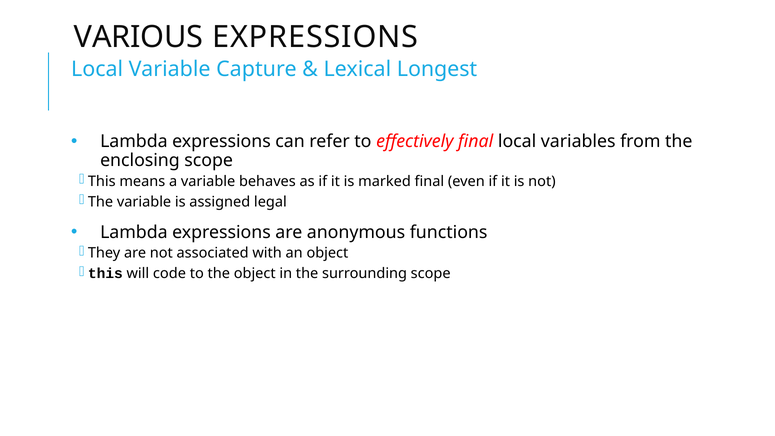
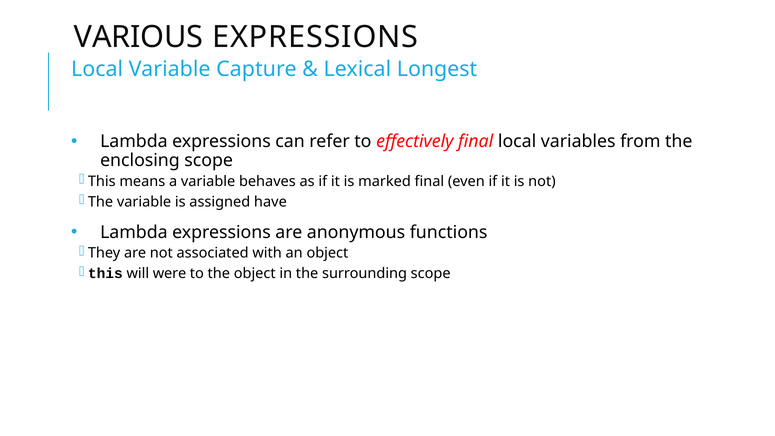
legal: legal -> have
code: code -> were
